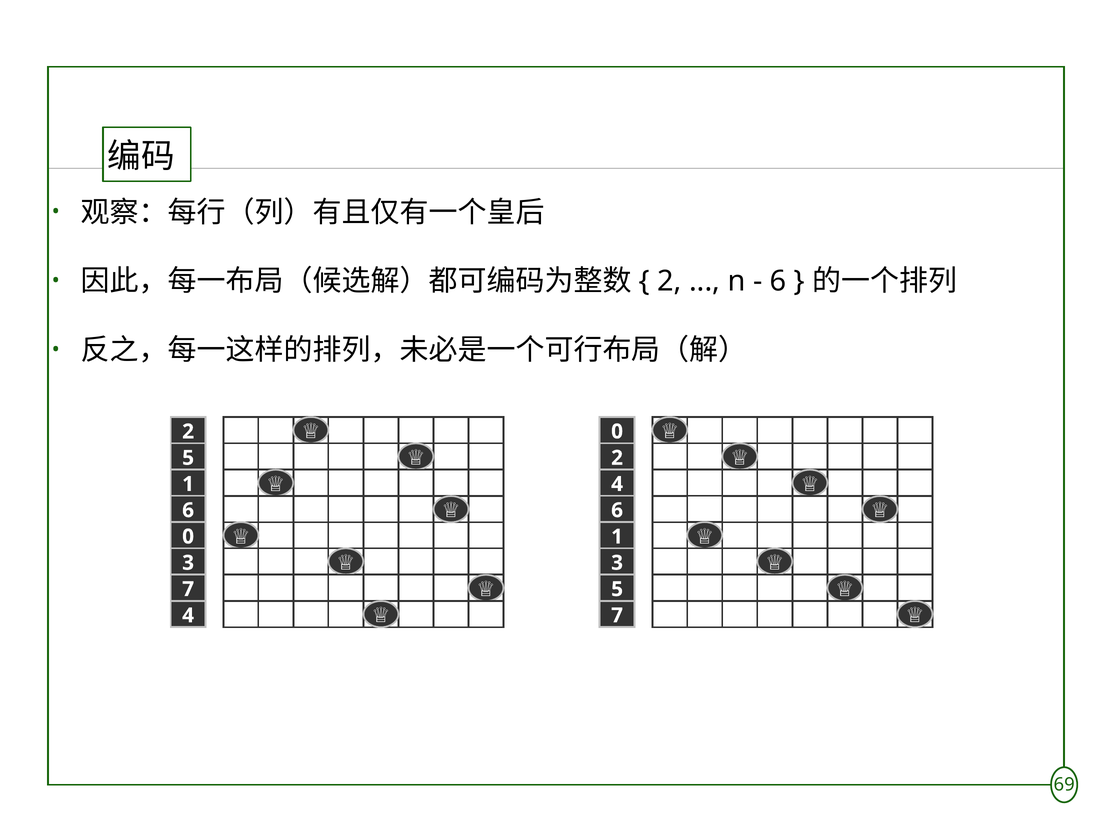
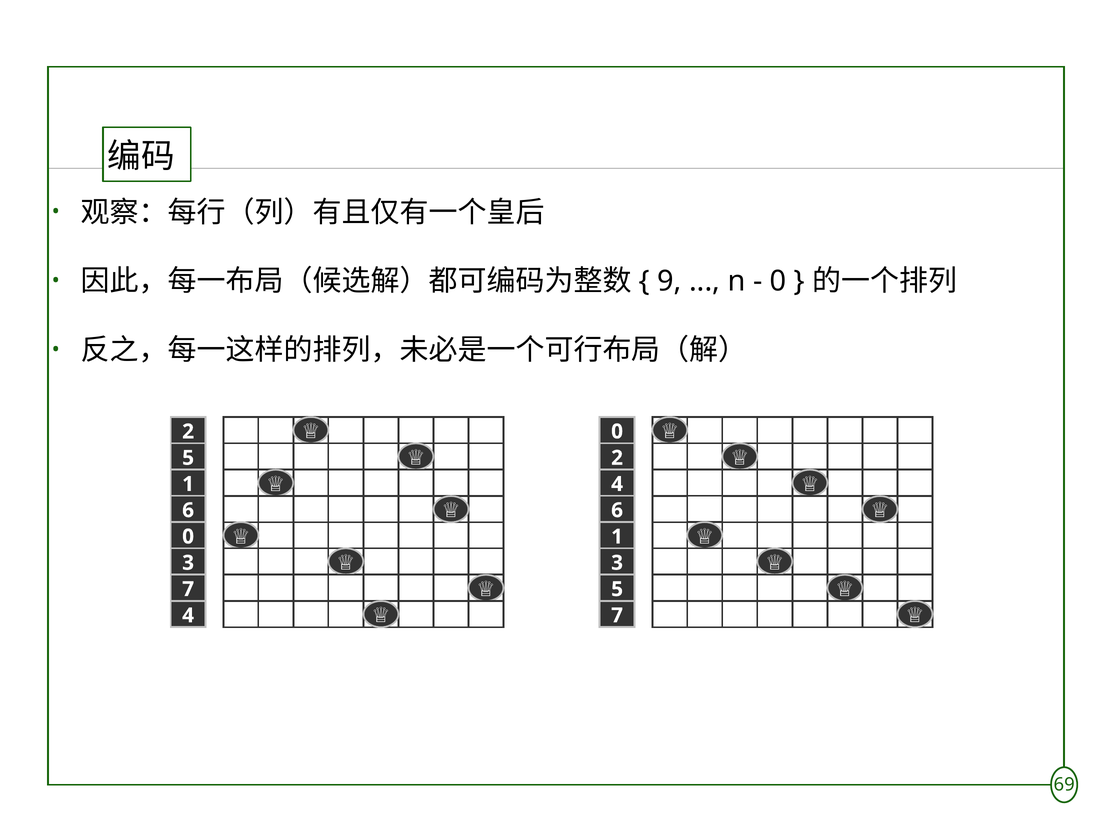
2 at (669, 281): 2 -> 9
6 at (778, 281): 6 -> 0
